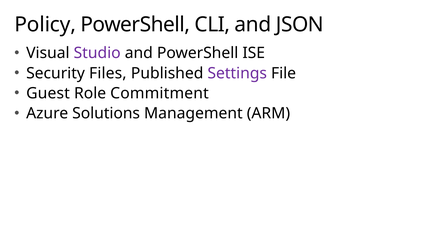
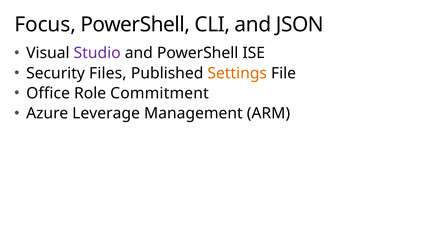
Policy: Policy -> Focus
Settings colour: purple -> orange
Guest: Guest -> Office
Solutions: Solutions -> Leverage
